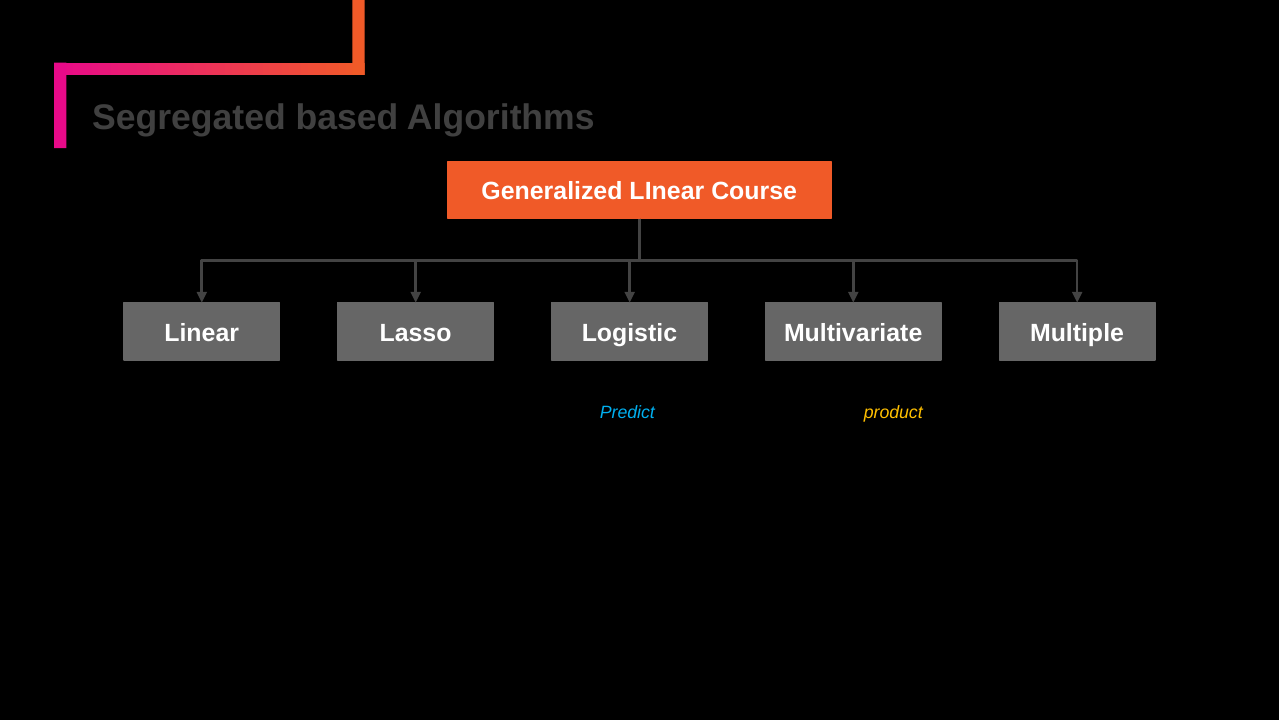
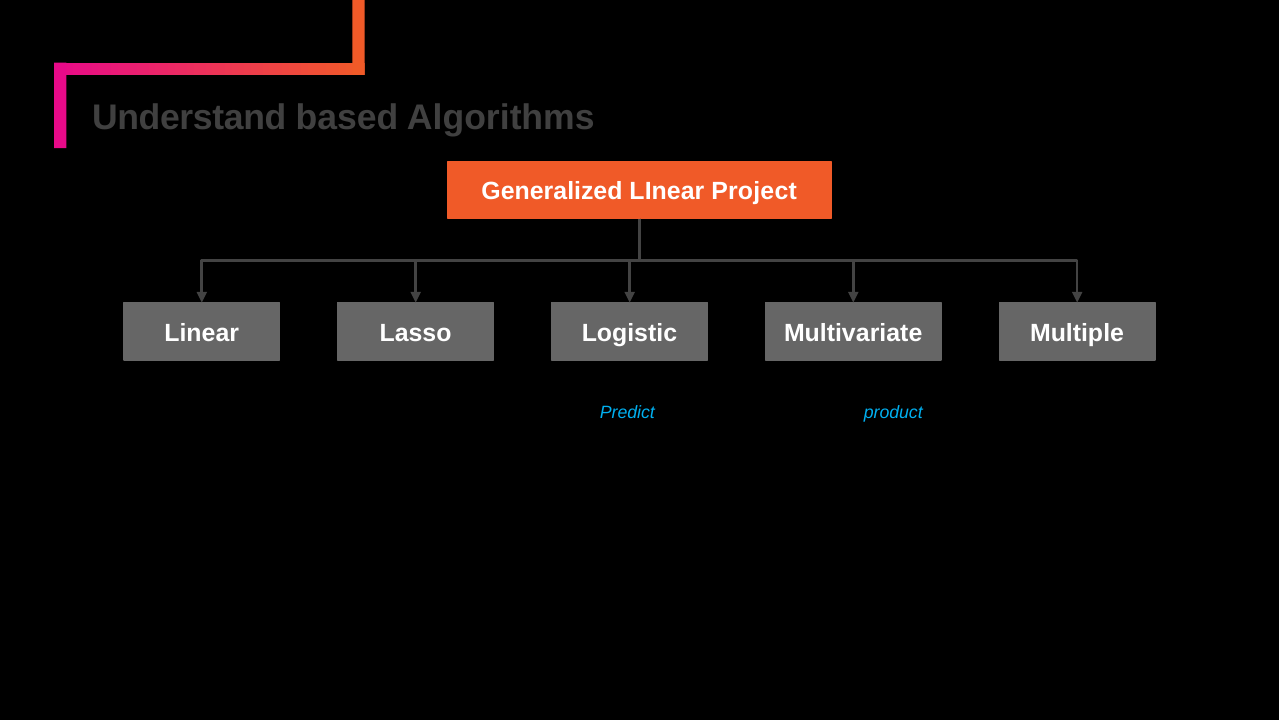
Segregated: Segregated -> Understand
Course: Course -> Project
product colour: yellow -> light blue
